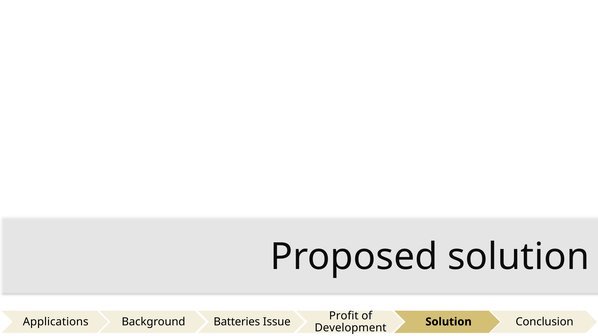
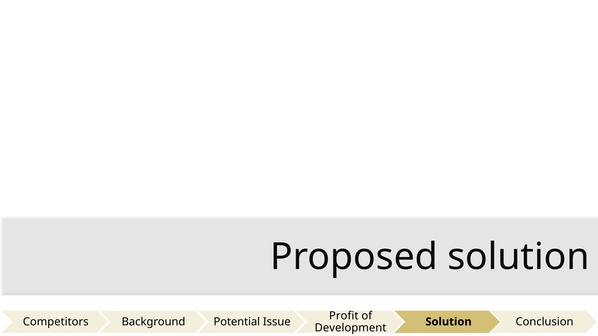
Applications: Applications -> Competitors
Batteries: Batteries -> Potential
